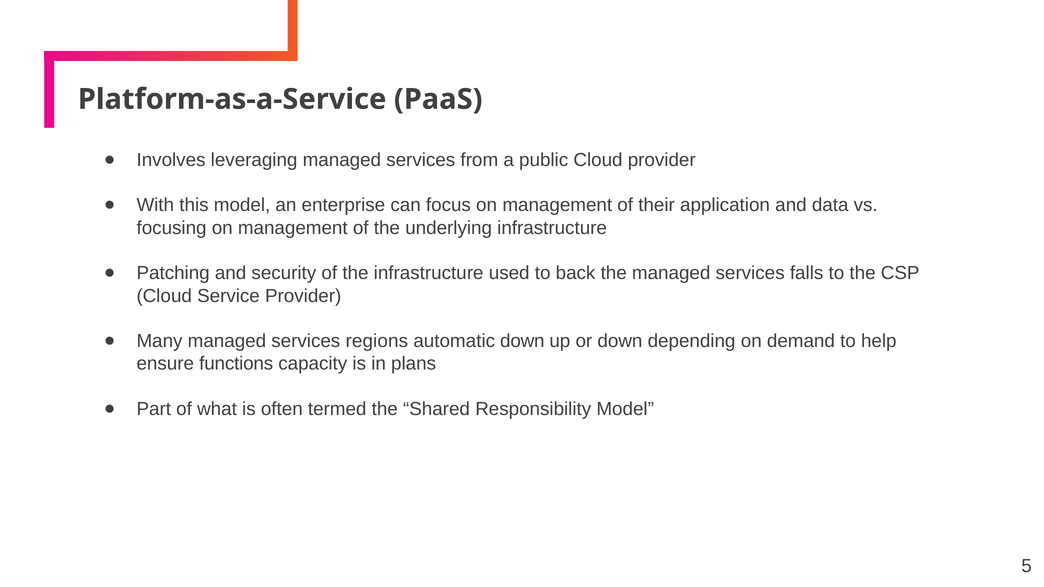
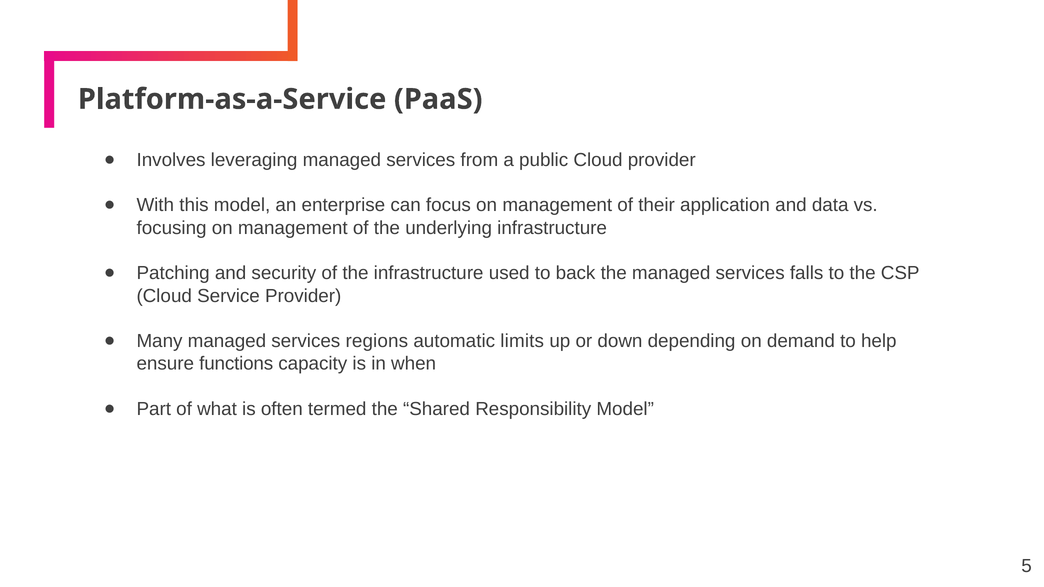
automatic down: down -> limits
plans: plans -> when
